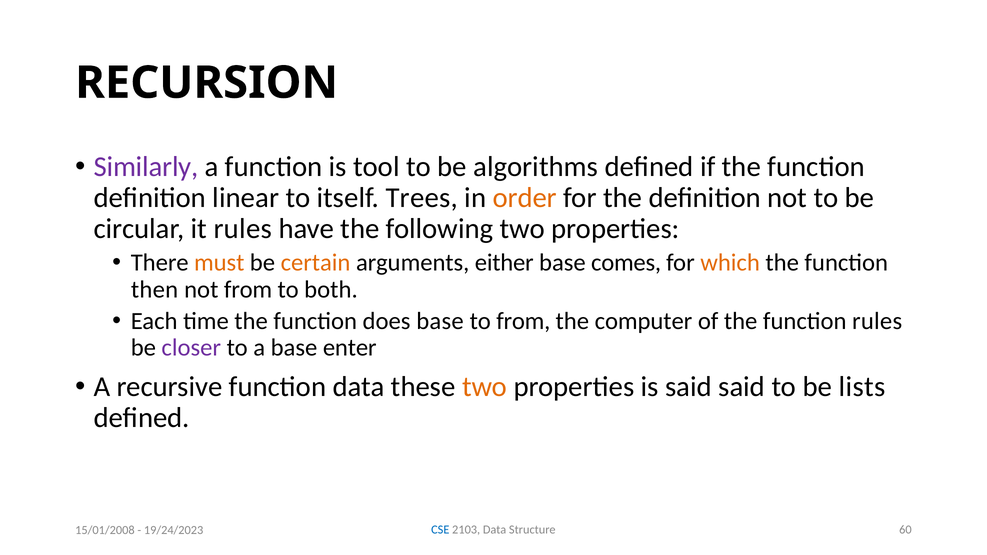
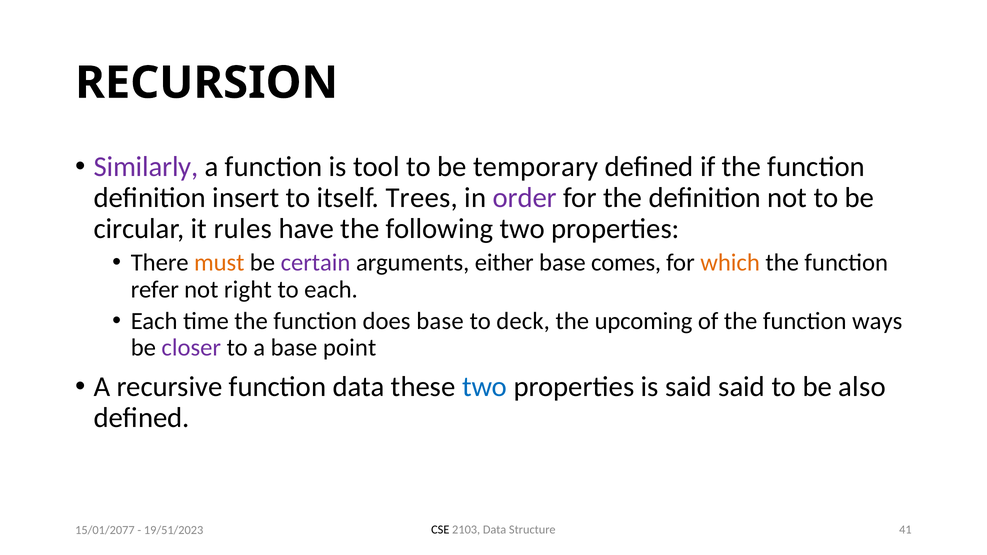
algorithms: algorithms -> temporary
linear: linear -> insert
order colour: orange -> purple
certain colour: orange -> purple
then: then -> refer
not from: from -> right
to both: both -> each
to from: from -> deck
computer: computer -> upcoming
function rules: rules -> ways
enter: enter -> point
two at (485, 387) colour: orange -> blue
lists: lists -> also
CSE colour: blue -> black
60: 60 -> 41
15/01/2008: 15/01/2008 -> 15/01/2077
19/24/2023: 19/24/2023 -> 19/51/2023
